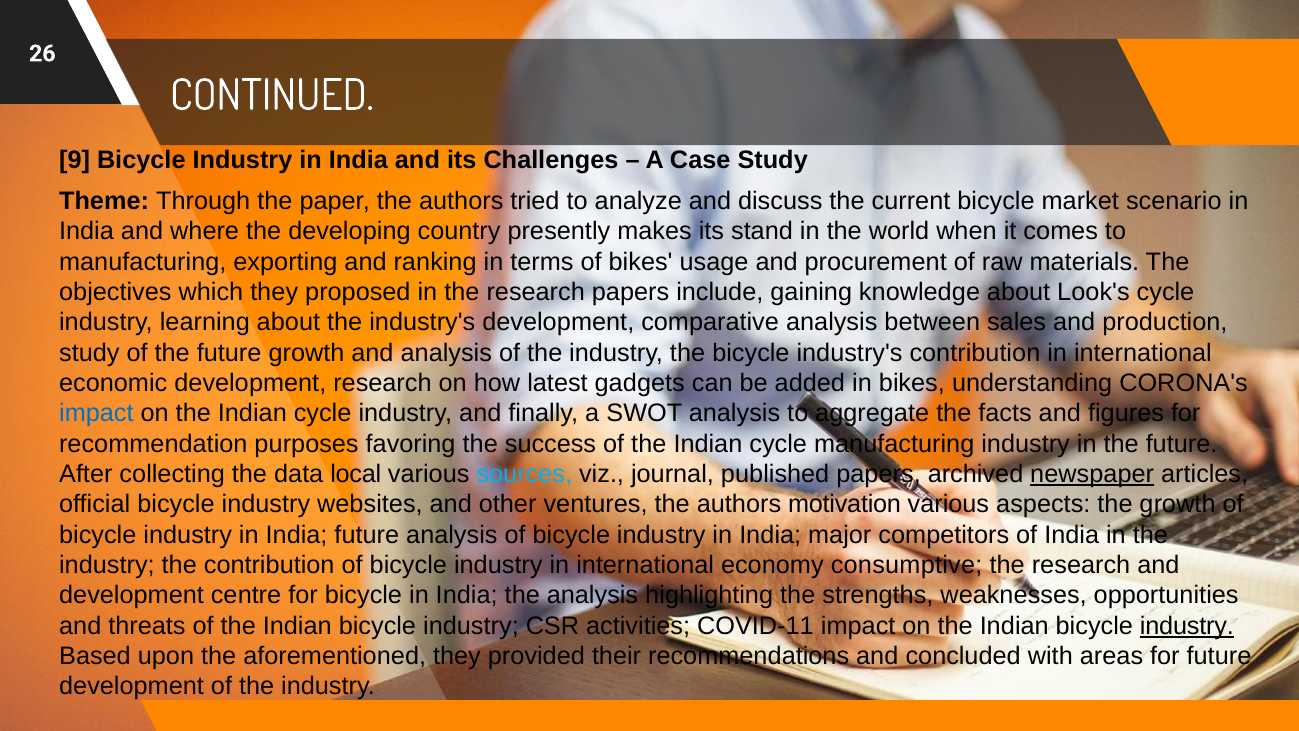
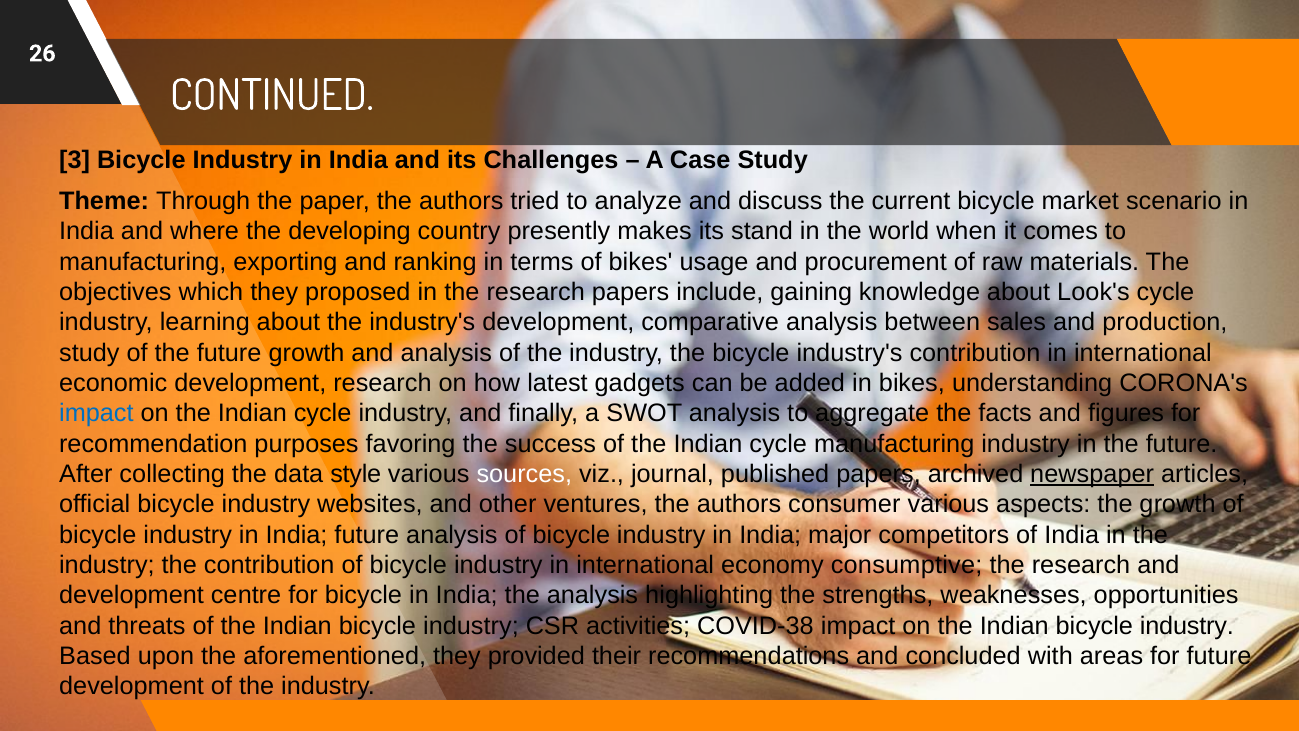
9: 9 -> 3
local: local -> style
sources colour: light blue -> white
motivation: motivation -> consumer
COVID-11: COVID-11 -> COVID-38
industry at (1187, 626) underline: present -> none
